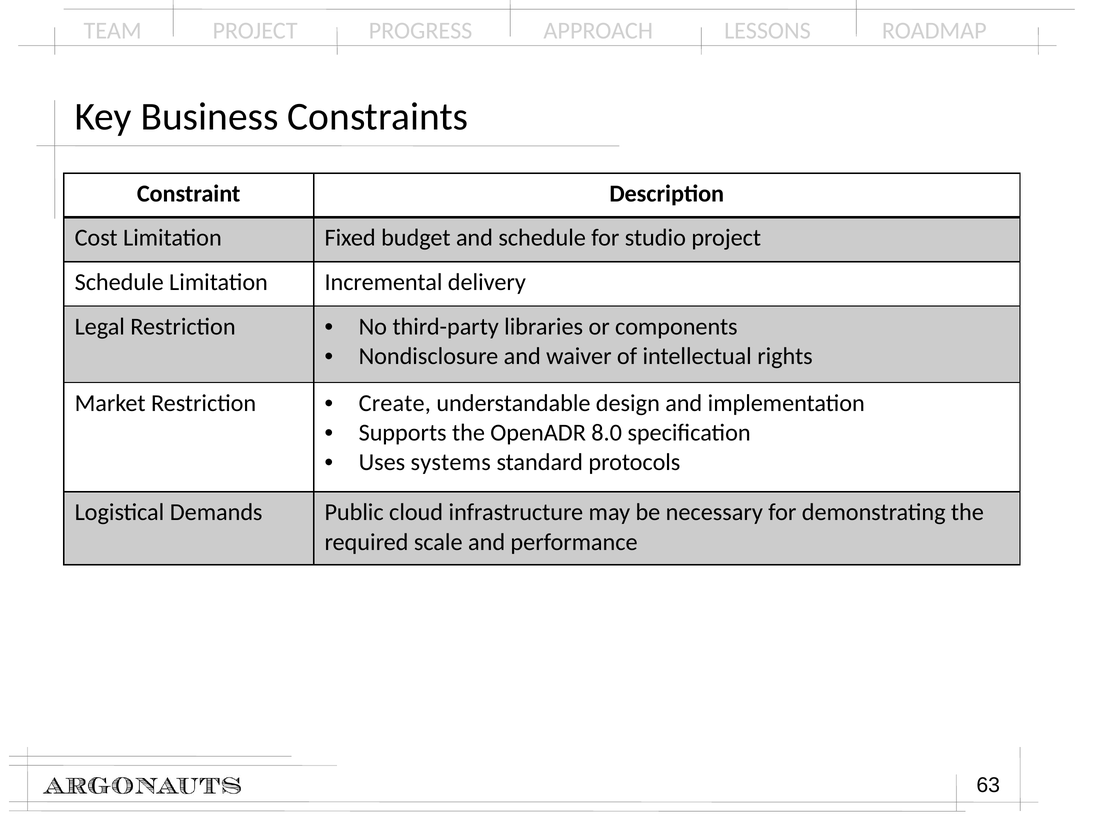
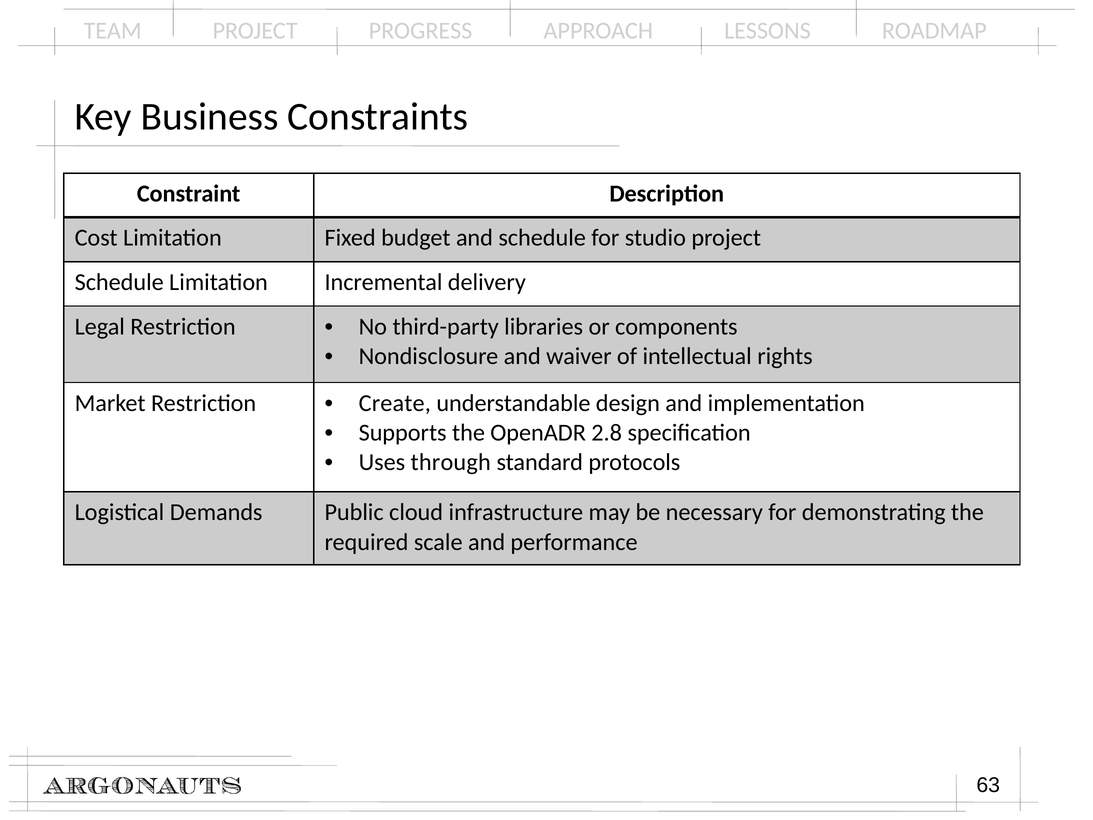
8.0: 8.0 -> 2.8
systems: systems -> through
